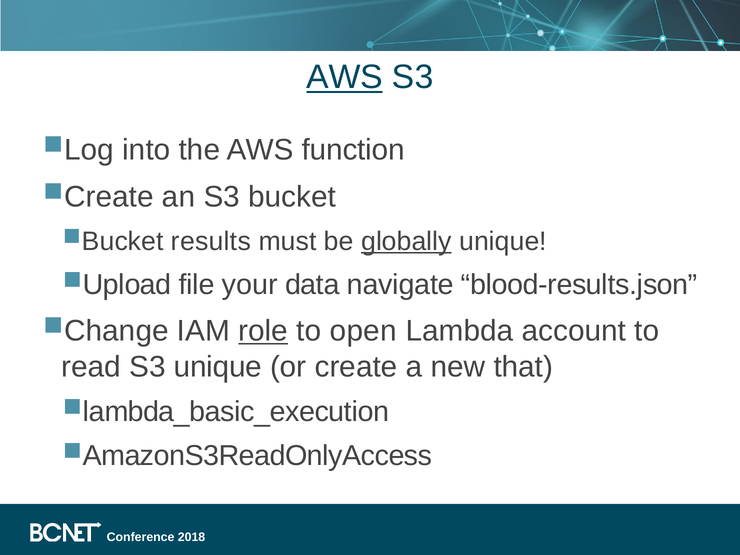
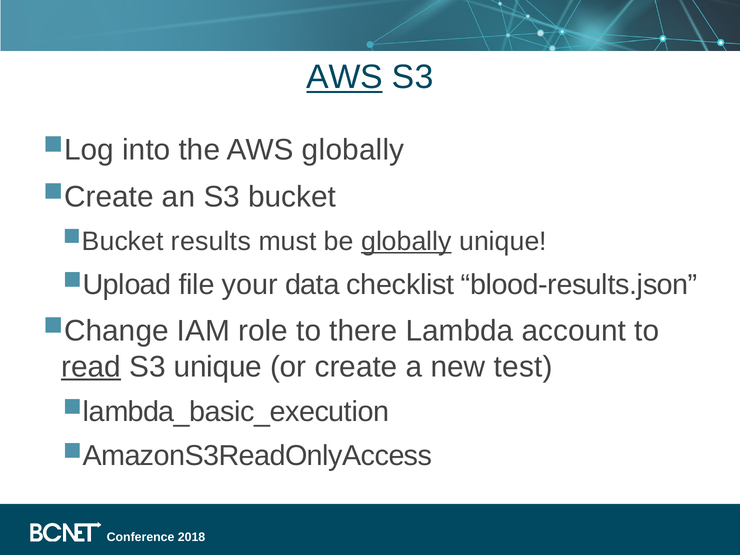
AWS function: function -> globally
navigate: navigate -> checklist
role underline: present -> none
open: open -> there
read underline: none -> present
that: that -> test
